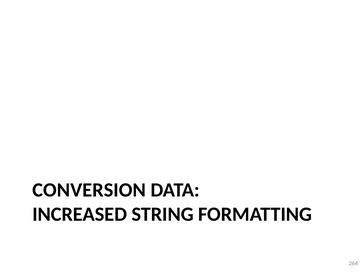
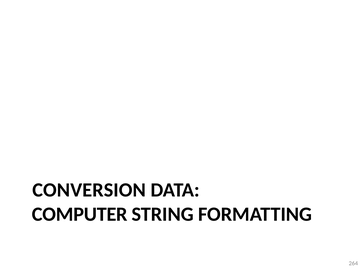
INCREASED: INCREASED -> COMPUTER
